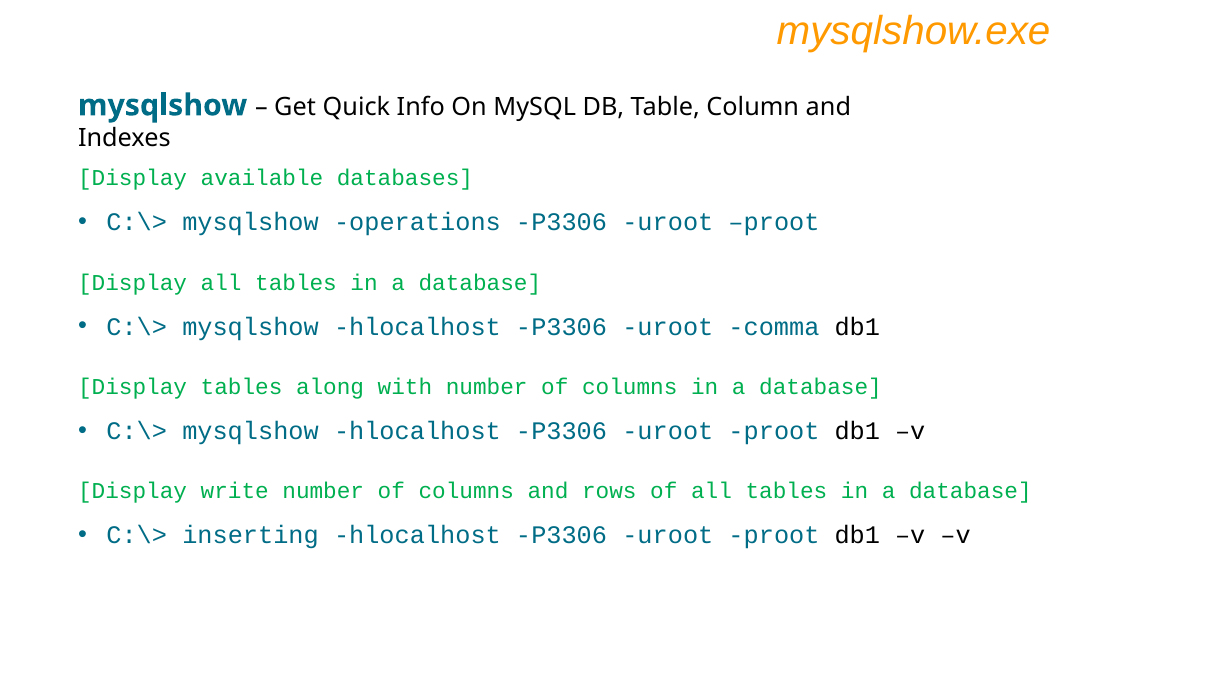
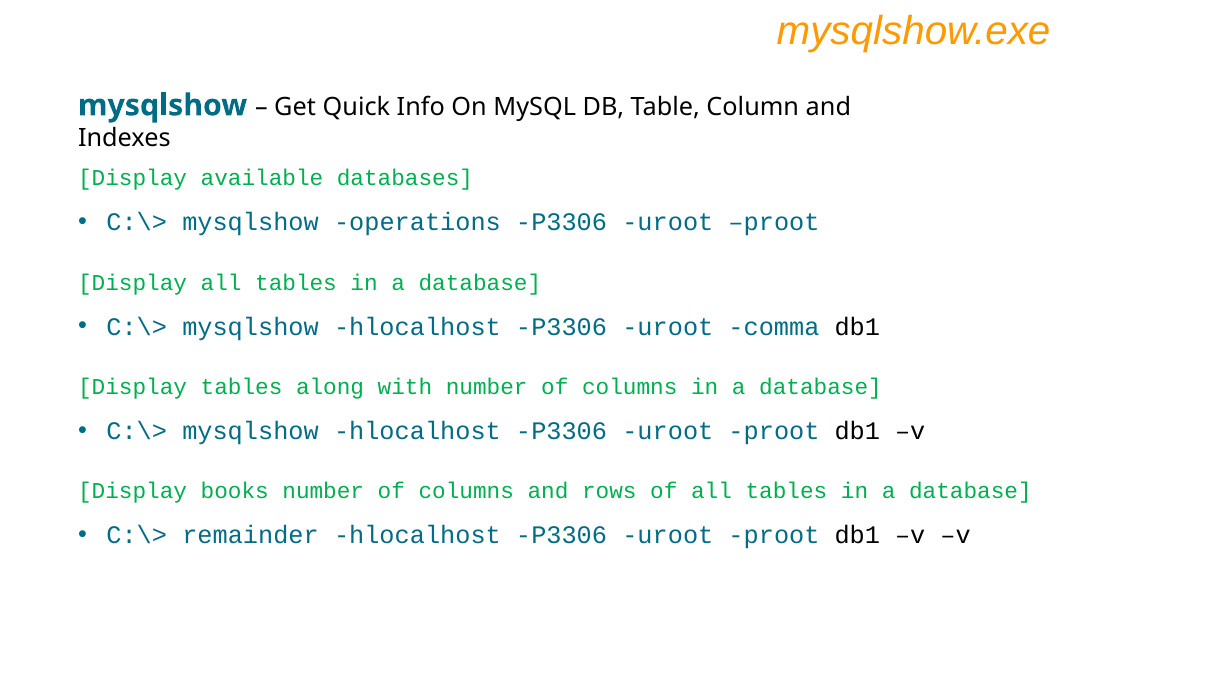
write: write -> books
inserting: inserting -> remainder
